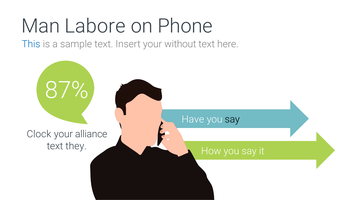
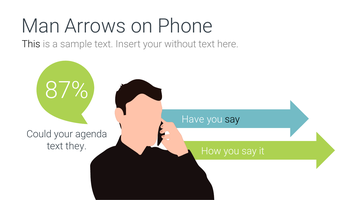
Labore: Labore -> Arrows
This colour: blue -> black
Clock: Clock -> Could
alliance: alliance -> agenda
